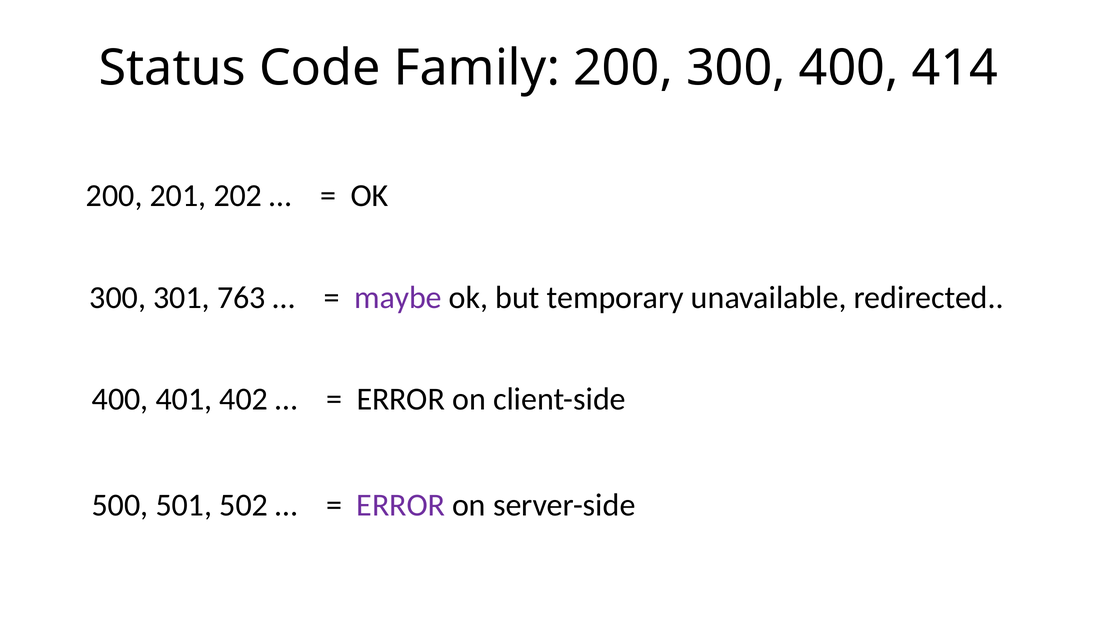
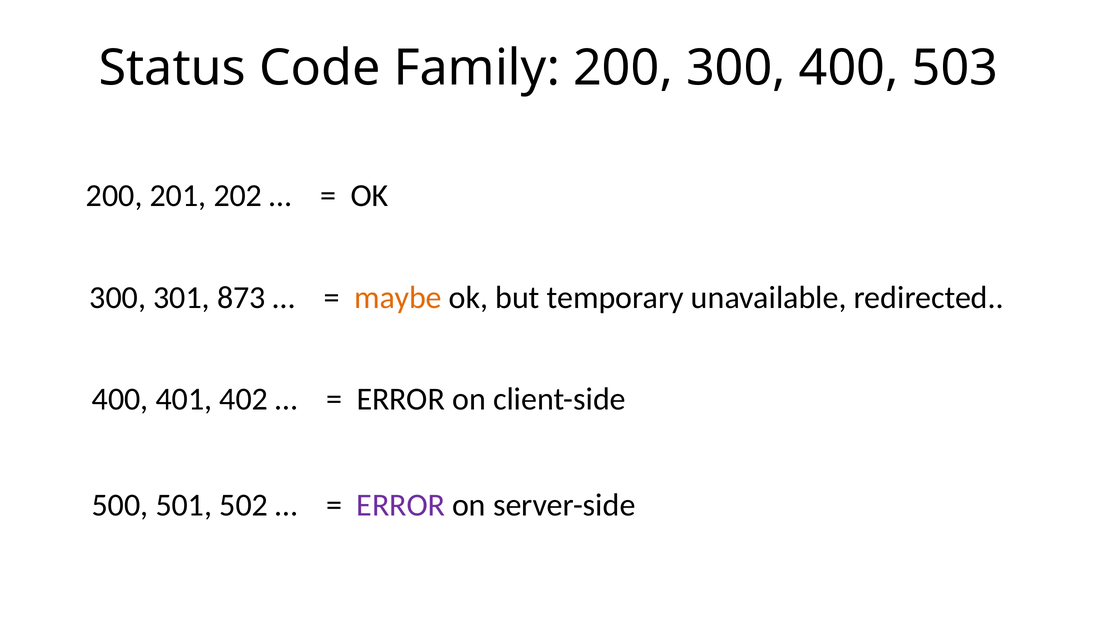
414: 414 -> 503
763: 763 -> 873
maybe colour: purple -> orange
